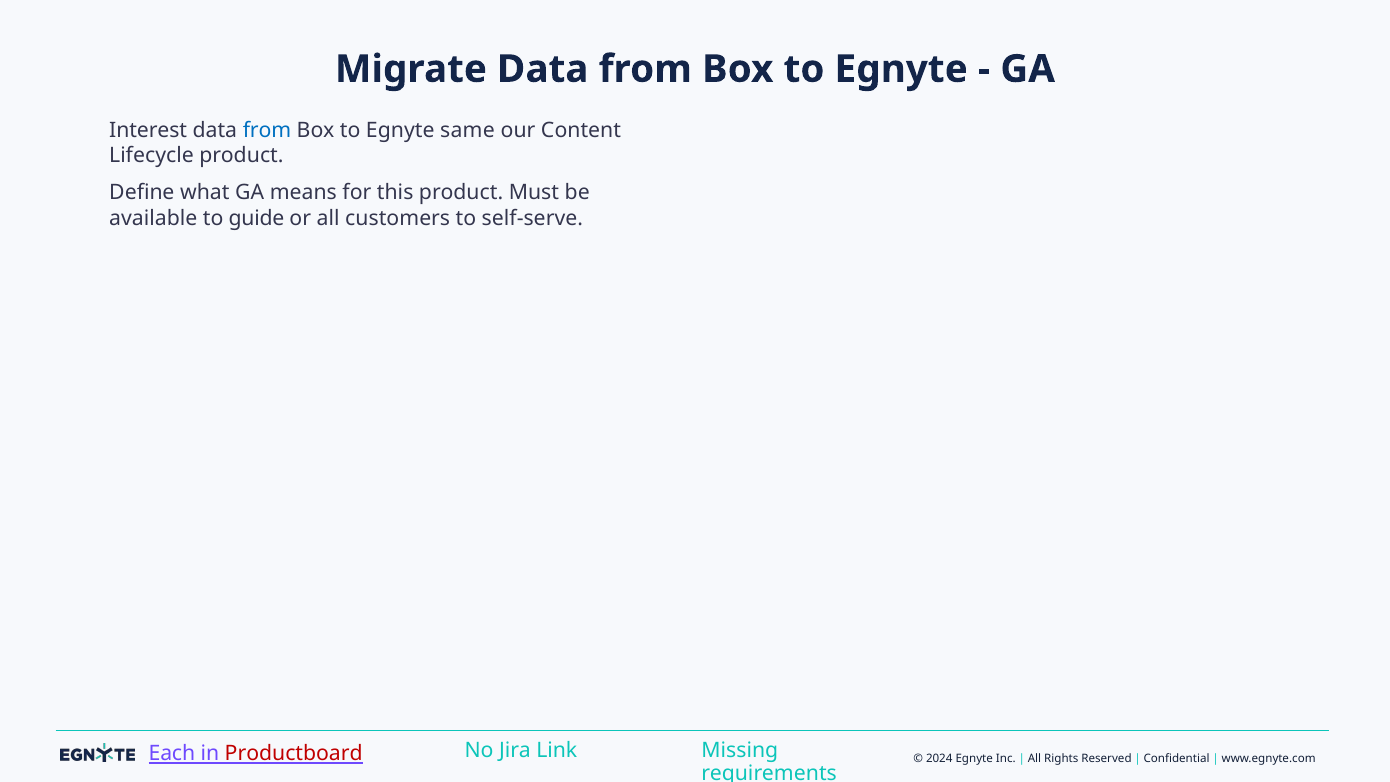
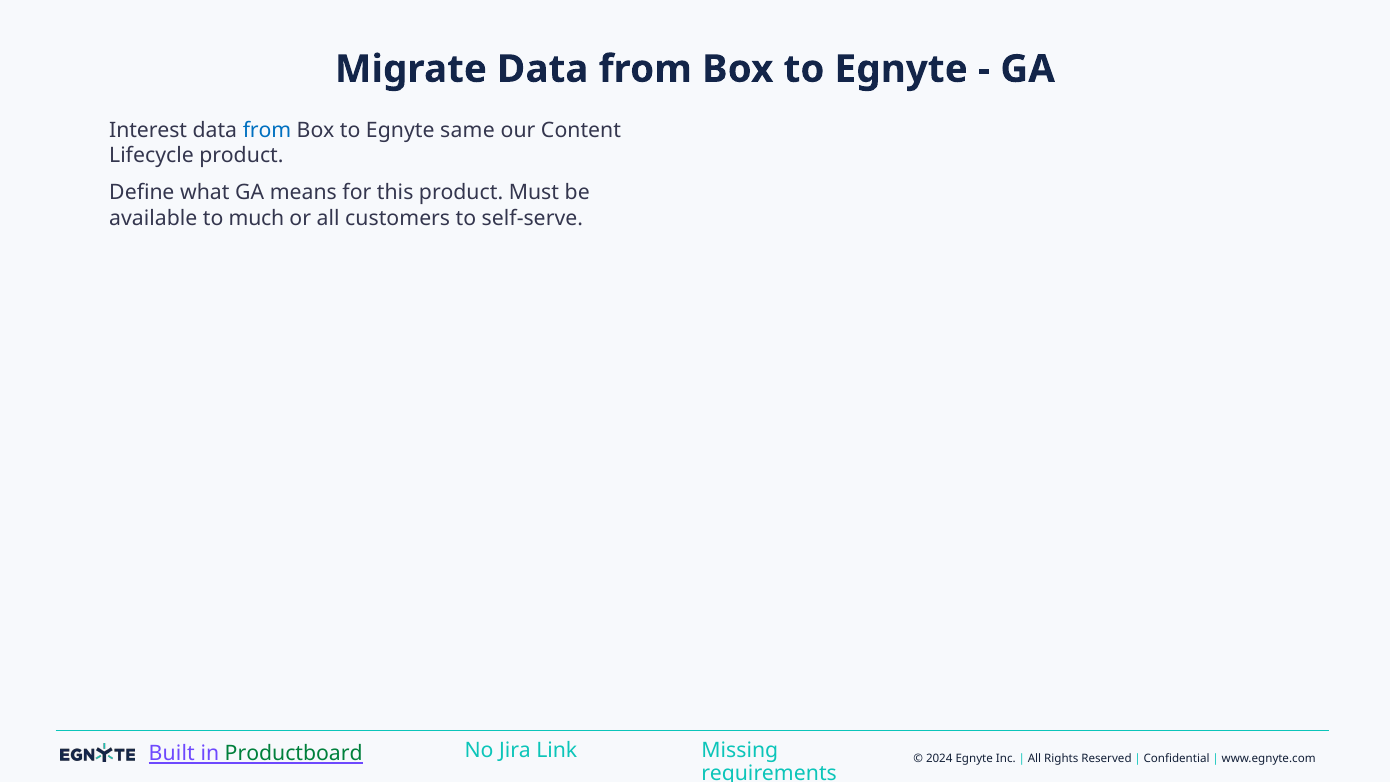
guide: guide -> much
Each: Each -> Built
Productboard colour: red -> green
